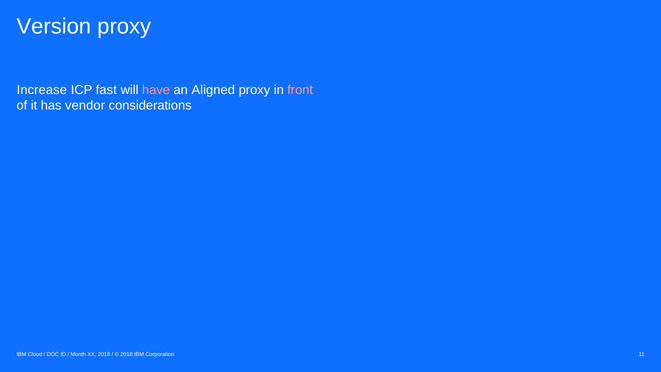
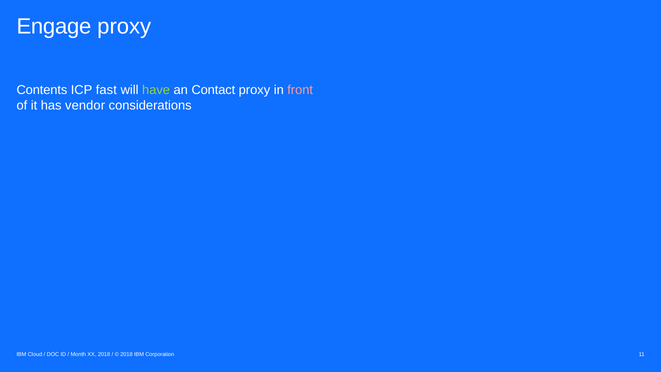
Version: Version -> Engage
Increase: Increase -> Contents
have colour: pink -> light green
Aligned: Aligned -> Contact
